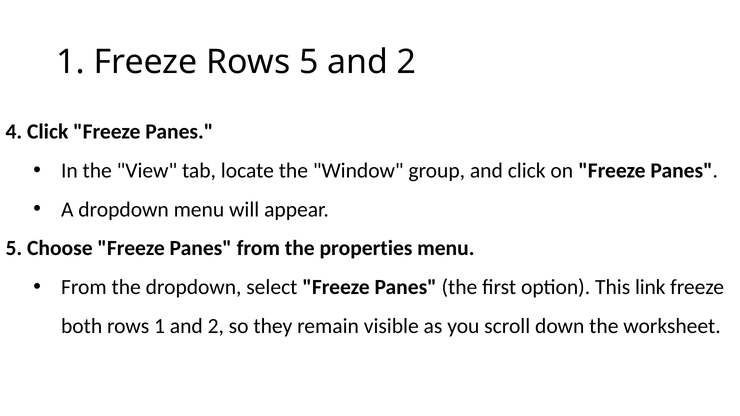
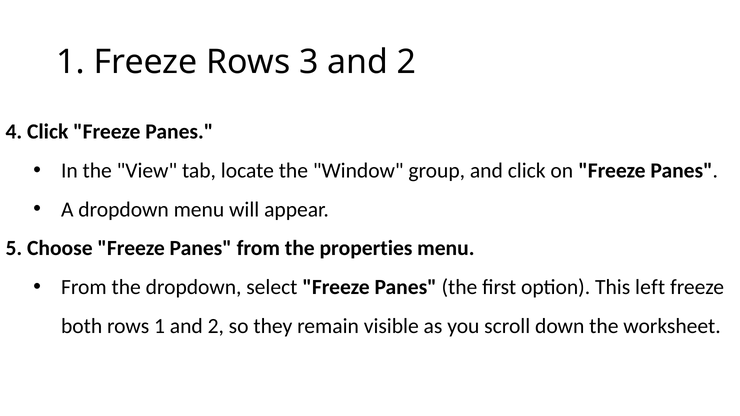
Rows 5: 5 -> 3
link: link -> left
